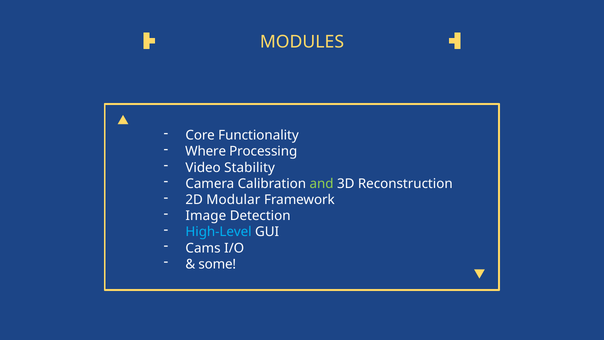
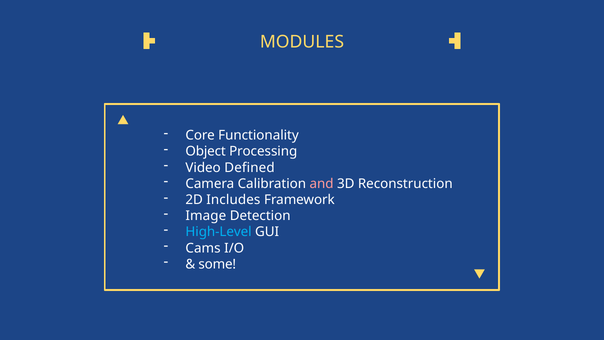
Where: Where -> Object
Stability: Stability -> Defined
and colour: light green -> pink
Modular: Modular -> Includes
